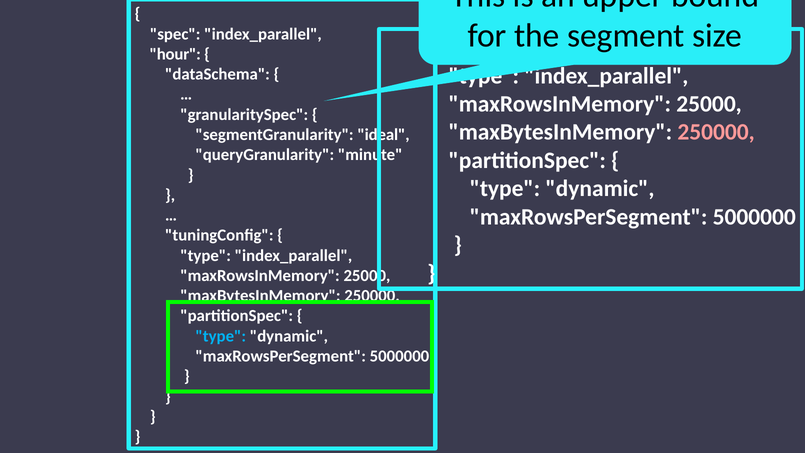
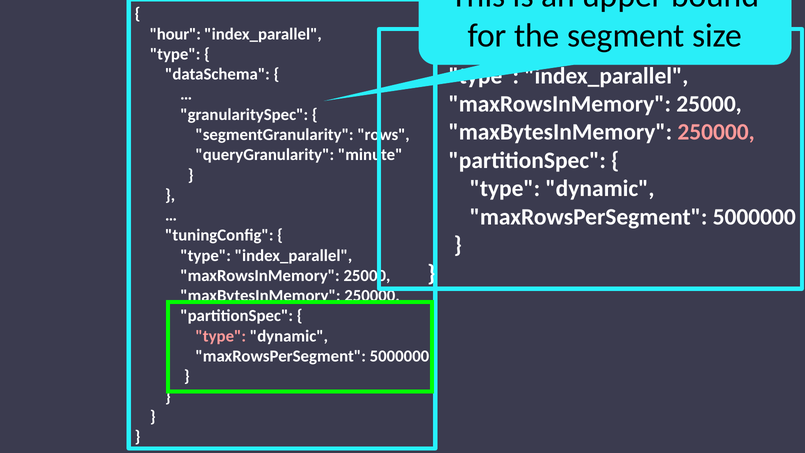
spec: spec -> hour
hour at (175, 54): hour -> type
ideal: ideal -> rows
type at (221, 336) colour: light blue -> pink
